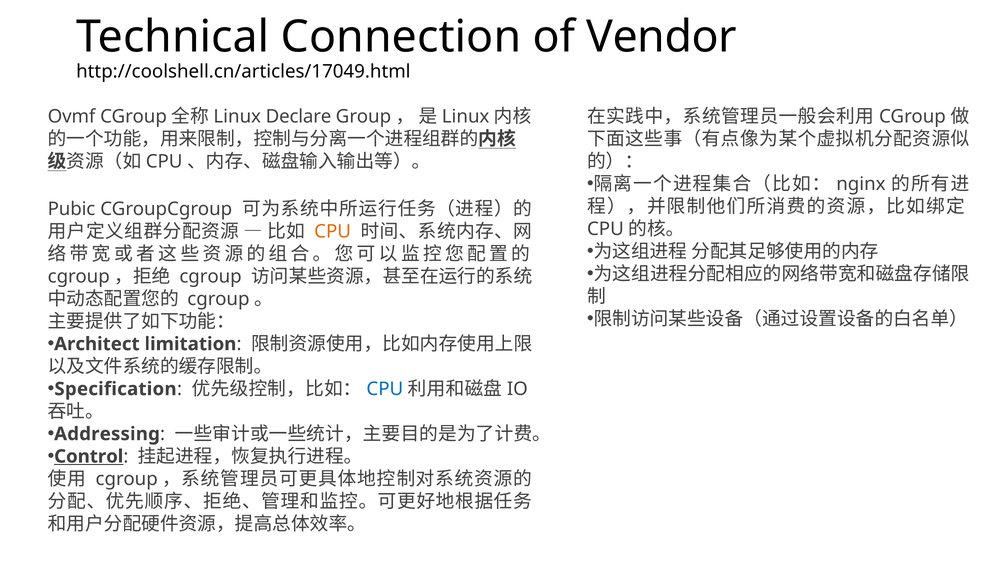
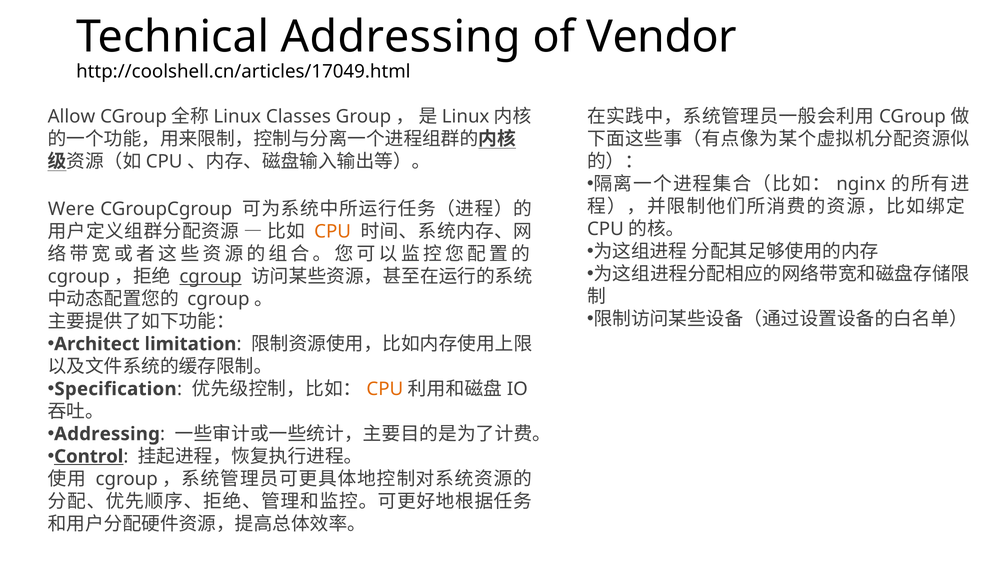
Technical Connection: Connection -> Addressing
Ovmf: Ovmf -> Allow
Declare: Declare -> Classes
Pubic: Pubic -> Were
cgroup at (211, 277) underline: none -> present
CPU at (385, 389) colour: blue -> orange
